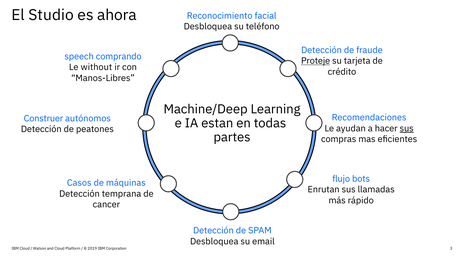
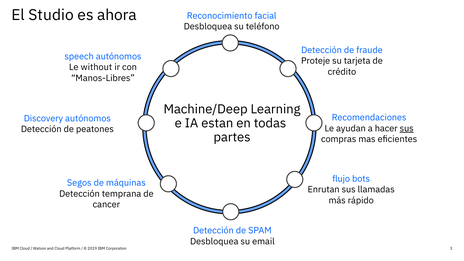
speech comprando: comprando -> autónomos
Proteje underline: present -> none
Construer: Construer -> Discovery
Casos: Casos -> Segos
